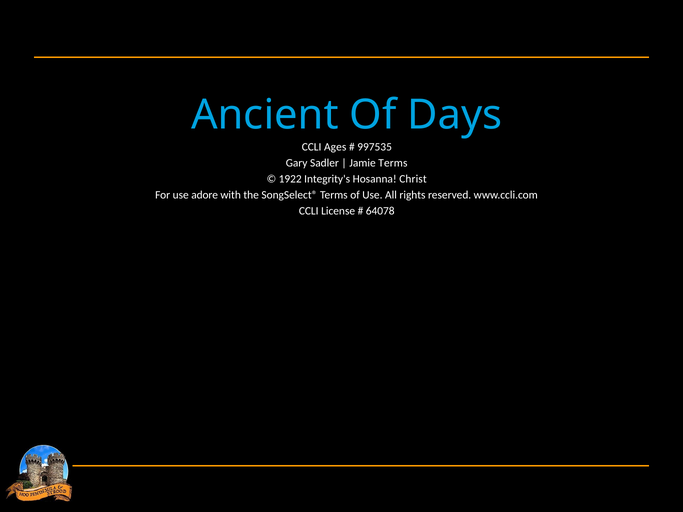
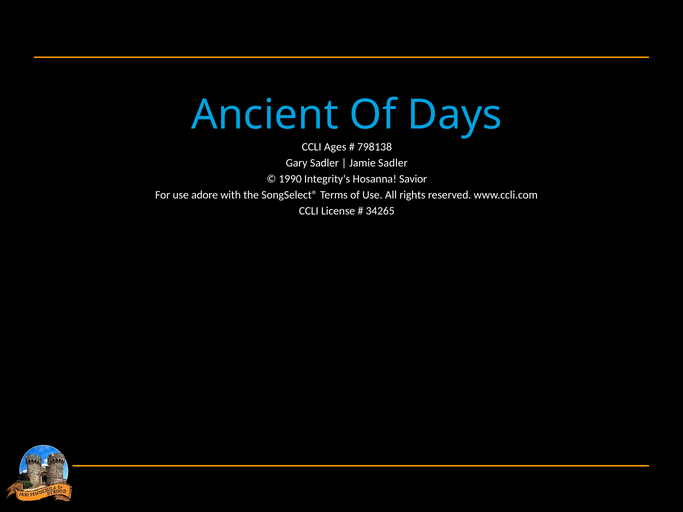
997535: 997535 -> 798138
Jamie Terms: Terms -> Sadler
1922: 1922 -> 1990
Christ: Christ -> Savior
64078: 64078 -> 34265
